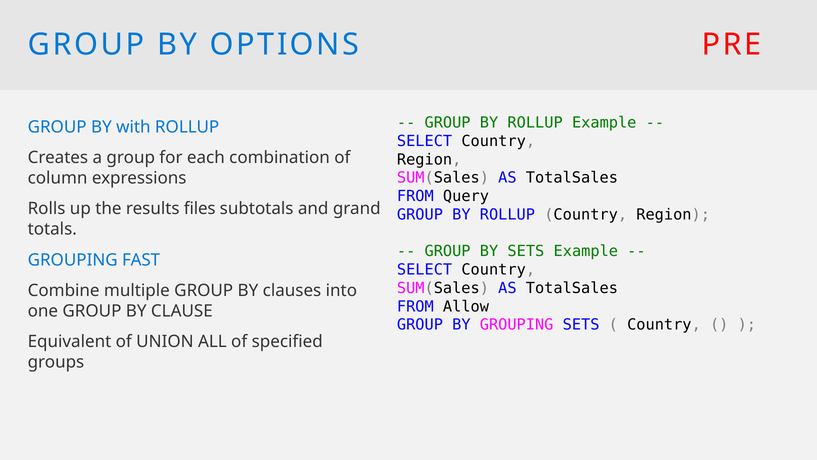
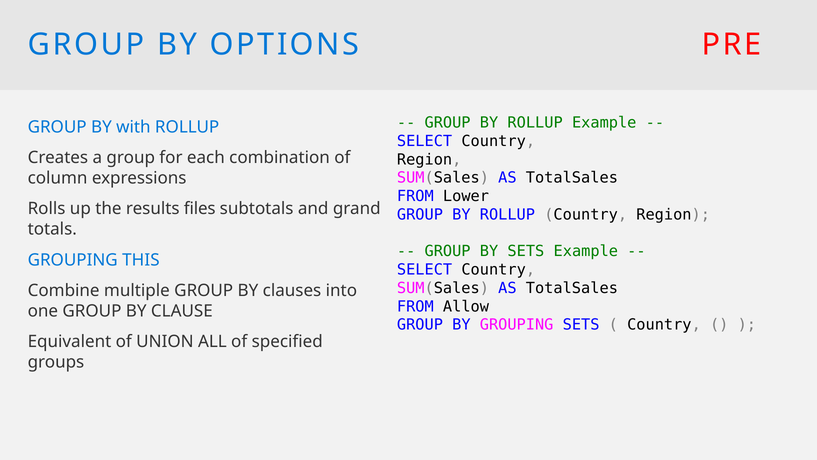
Query: Query -> Lower
FAST: FAST -> THIS
